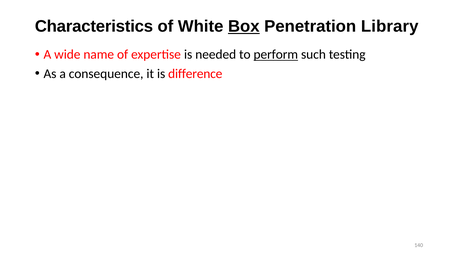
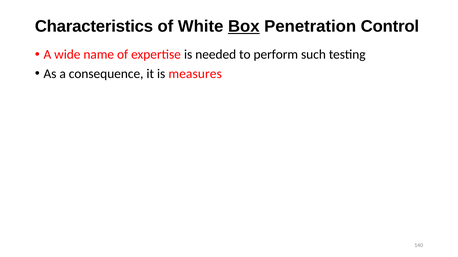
Library: Library -> Control
perform underline: present -> none
difference: difference -> measures
